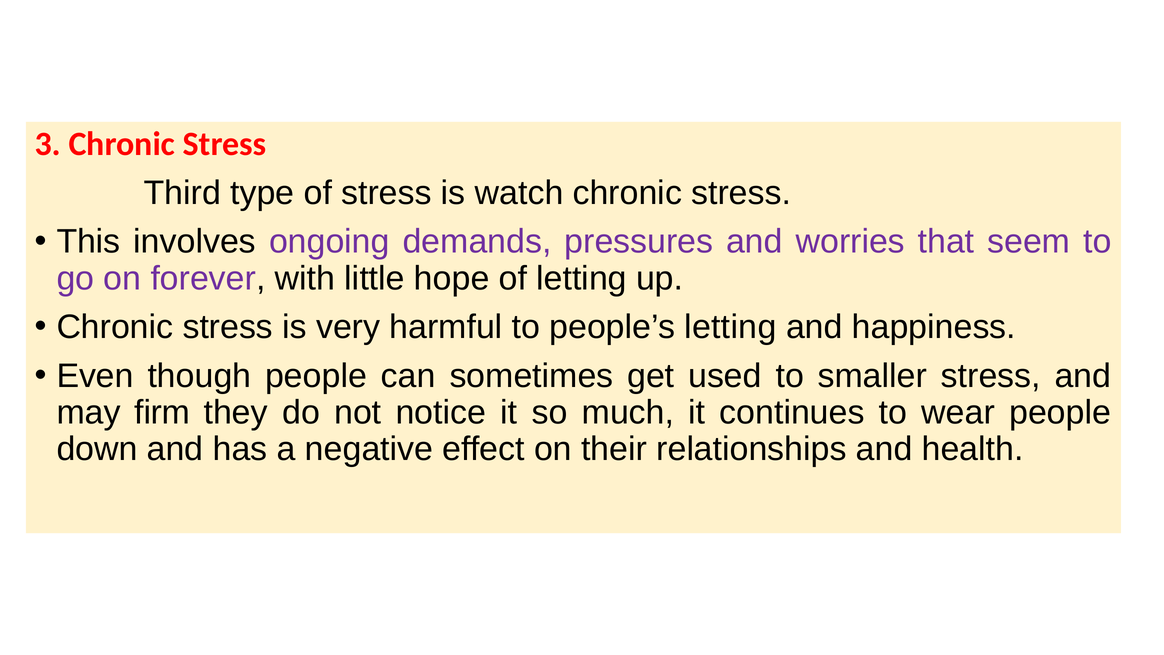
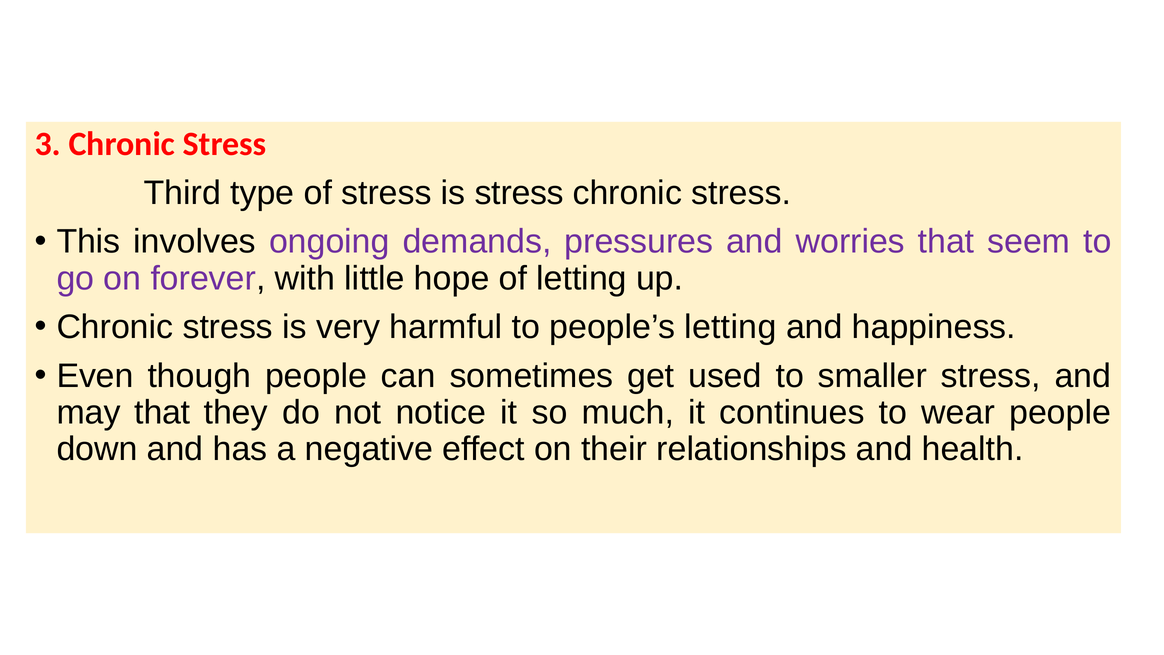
is watch: watch -> stress
may firm: firm -> that
